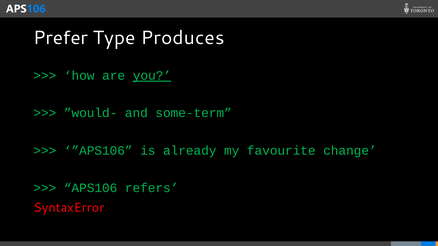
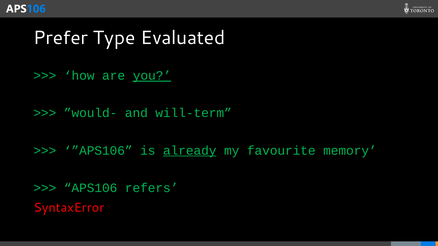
Produces: Produces -> Evaluated
some-term: some-term -> will-term
already underline: none -> present
change: change -> memory
